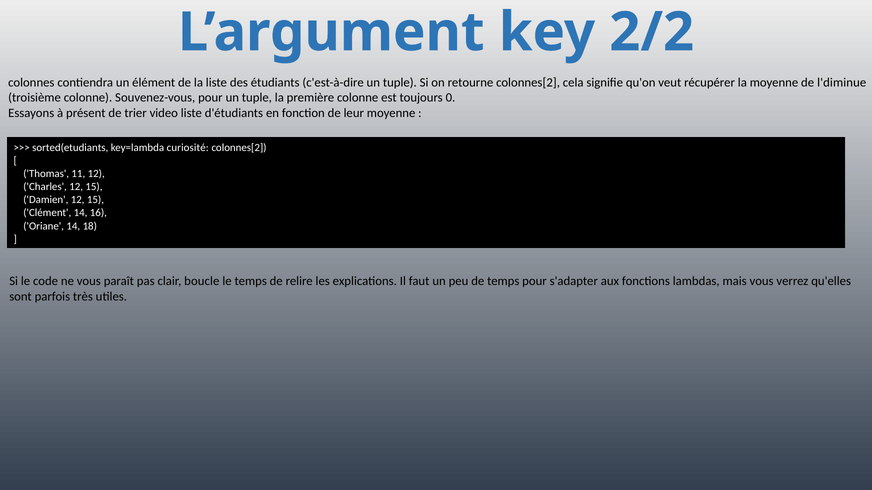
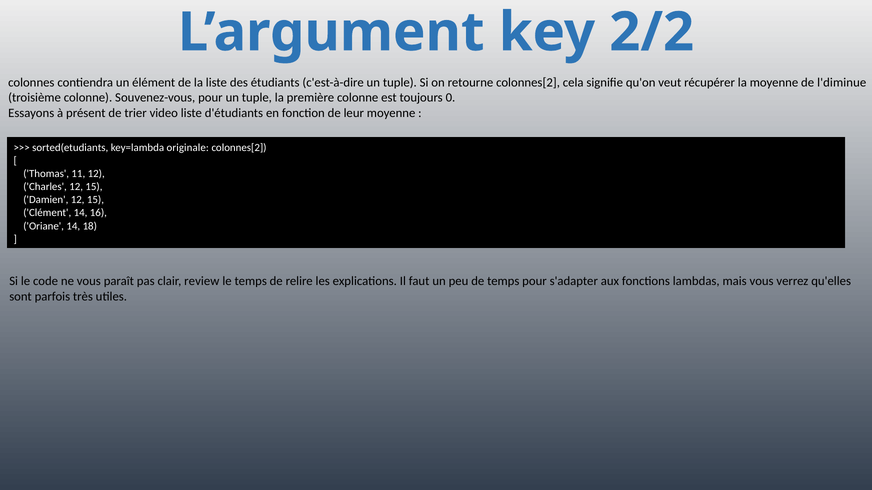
curiosité: curiosité -> originale
boucle: boucle -> review
